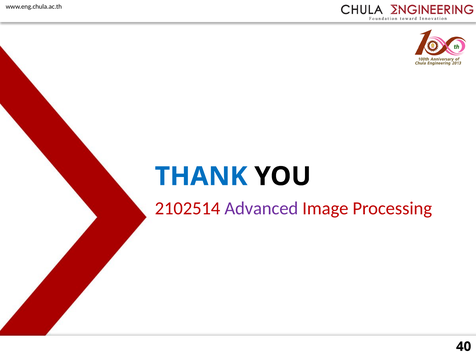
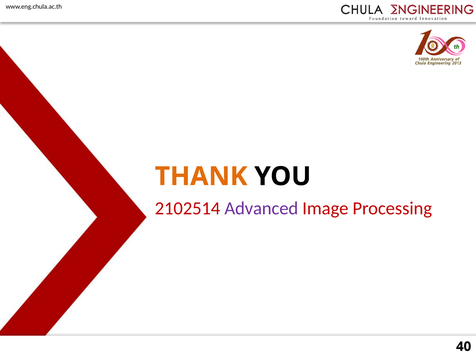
THANK colour: blue -> orange
